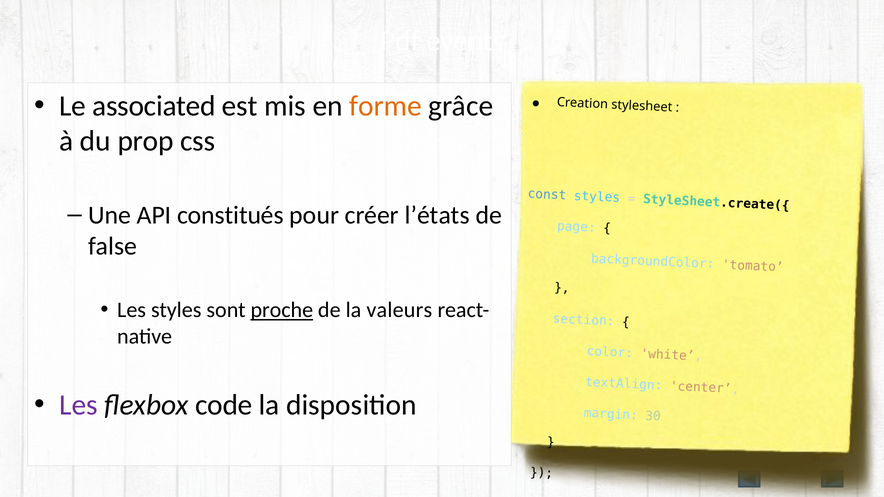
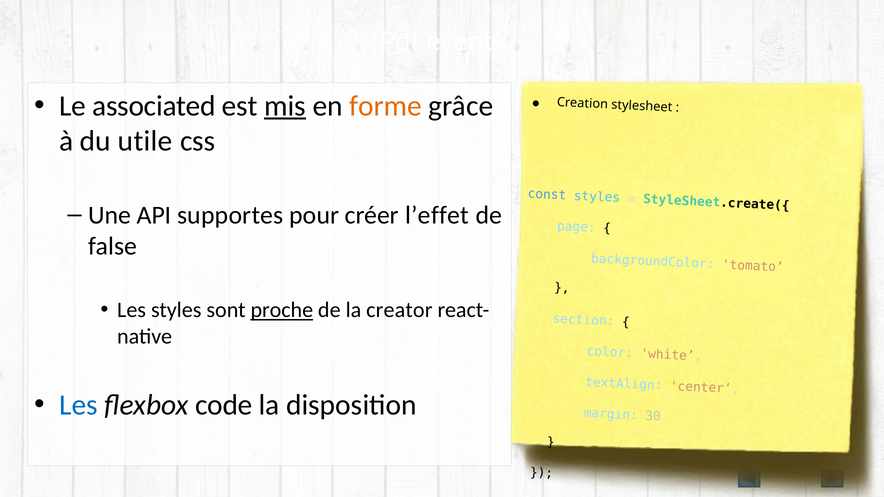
mis underline: none -> present
prop: prop -> utile
constitués: constitués -> supportes
l’états: l’états -> l’effet
valeurs: valeurs -> creator
Les at (78, 405) colour: purple -> blue
